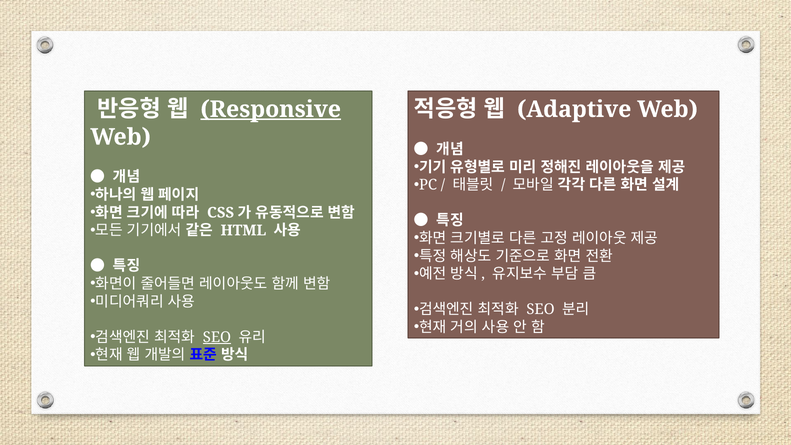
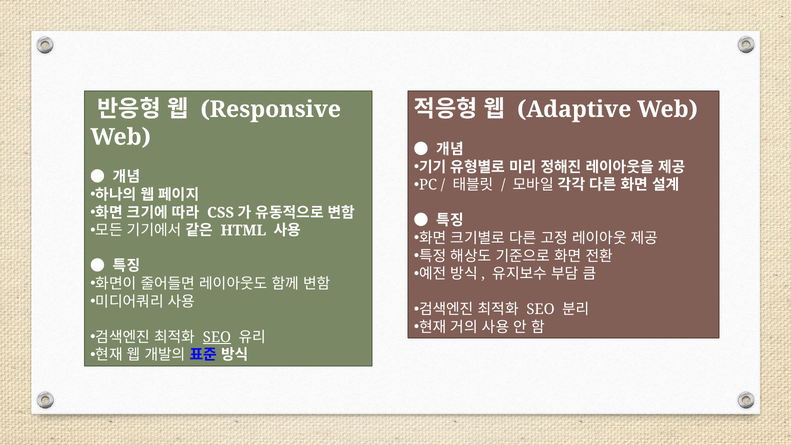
Responsive underline: present -> none
